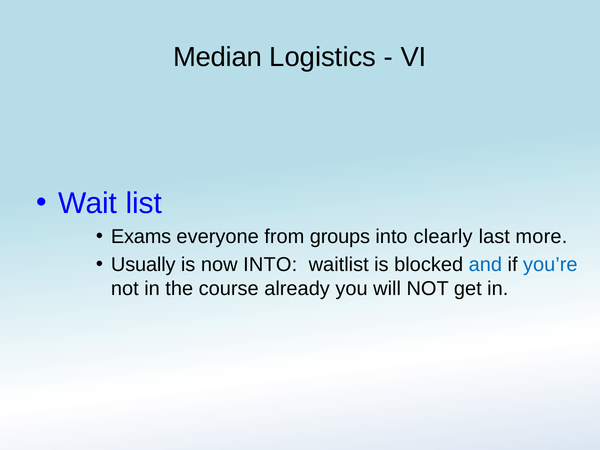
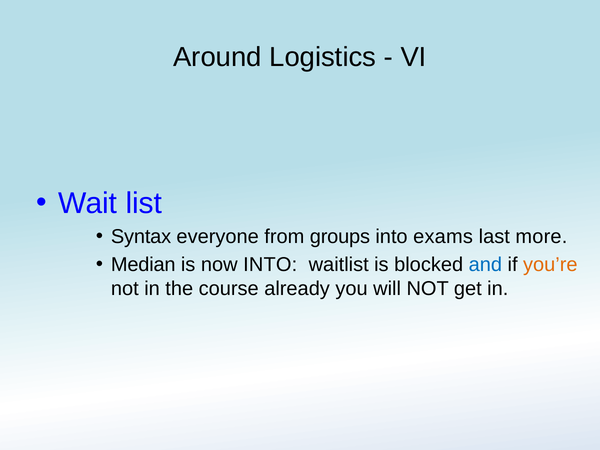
Median: Median -> Around
Exams: Exams -> Syntax
clearly: clearly -> exams
Usually: Usually -> Median
you’re colour: blue -> orange
